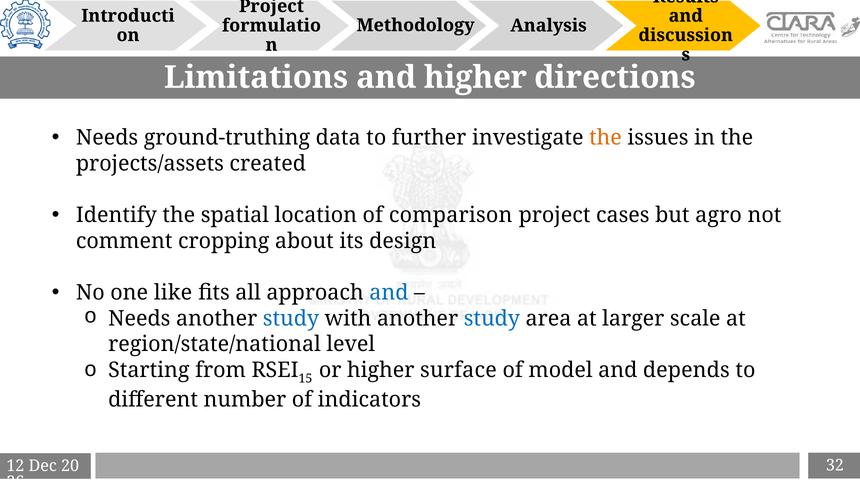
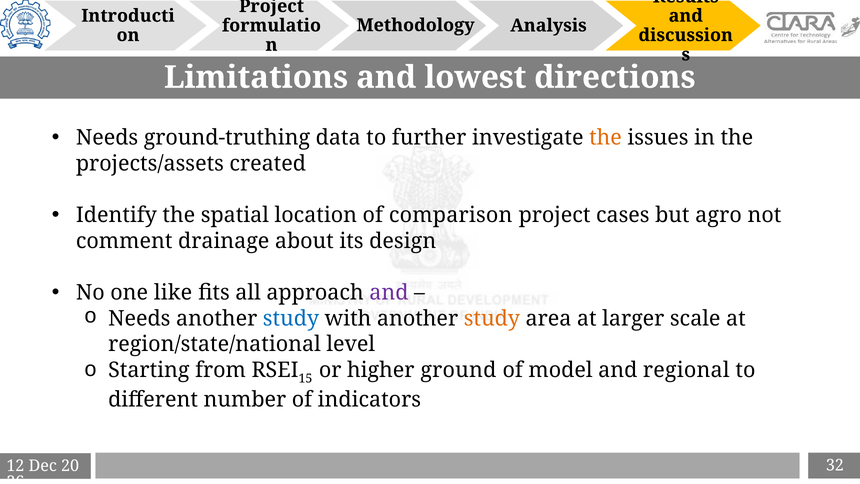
and higher: higher -> lowest
cropping: cropping -> drainage
and at (389, 293) colour: blue -> purple
study at (492, 318) colour: blue -> orange
surface: surface -> ground
depends: depends -> regional
